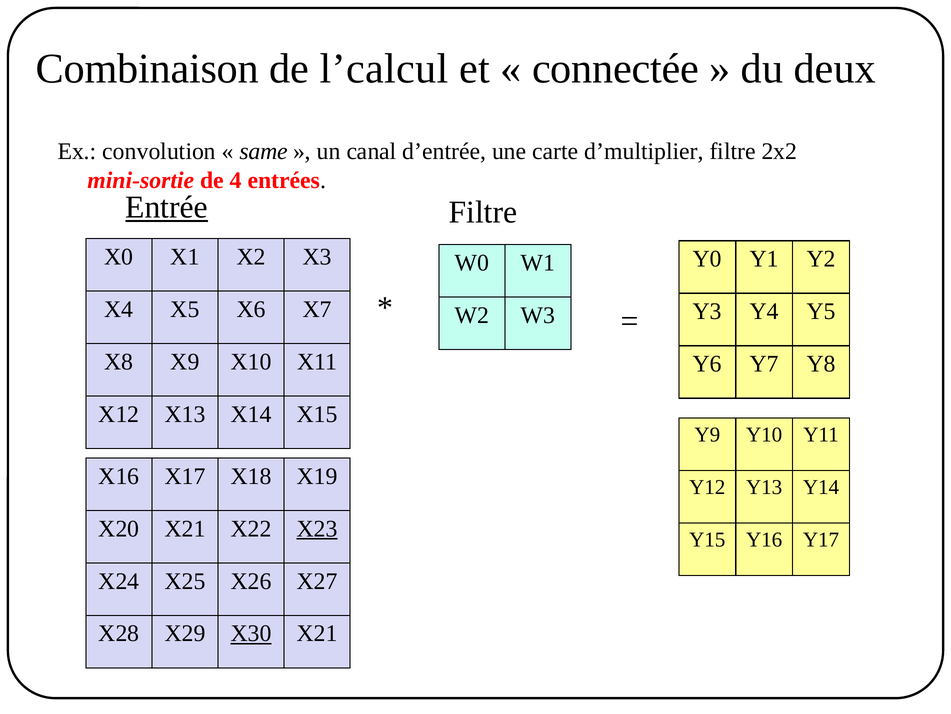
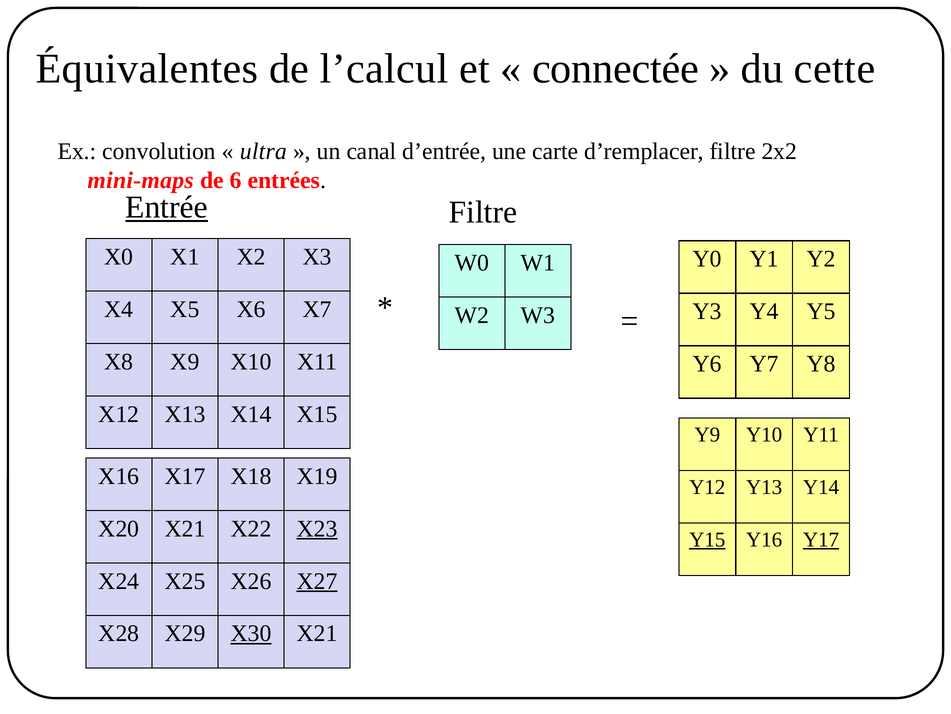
Combinaison: Combinaison -> Équivalentes
deux: deux -> cette
same: same -> ultra
d’multiplier: d’multiplier -> d’remplacer
mini-sortie: mini-sortie -> mini-maps
4: 4 -> 6
Y15 underline: none -> present
Y17 underline: none -> present
X27 underline: none -> present
